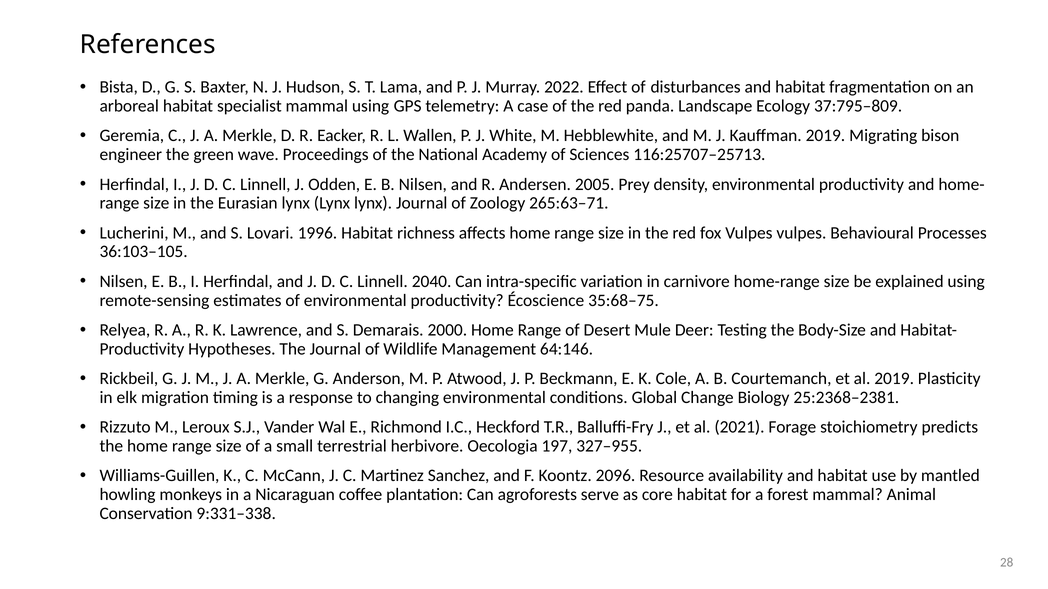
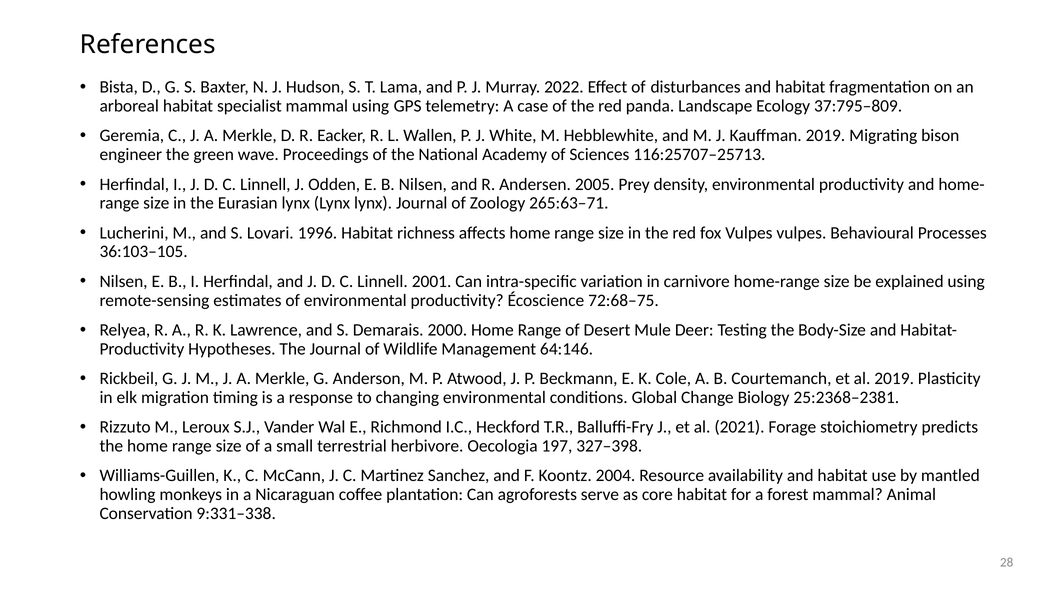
2040: 2040 -> 2001
35:68–75: 35:68–75 -> 72:68–75
327–955: 327–955 -> 327–398
2096: 2096 -> 2004
